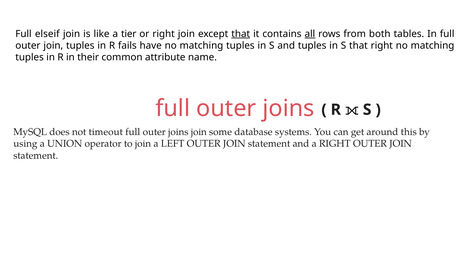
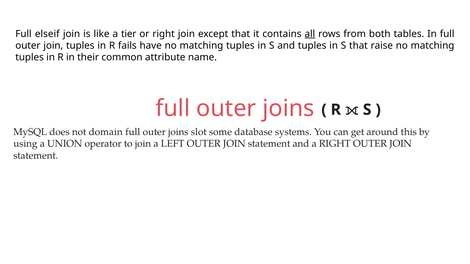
that at (241, 34) underline: present -> none
that right: right -> raise
timeout: timeout -> domain
joins join: join -> slot
